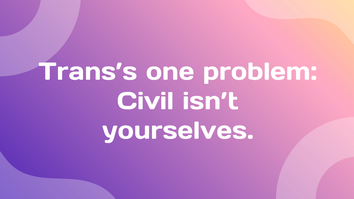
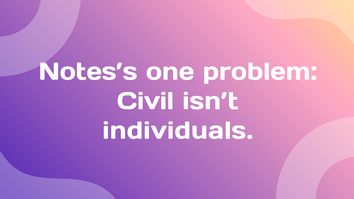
Trans’s: Trans’s -> Notes’s
yourselves: yourselves -> individuals
